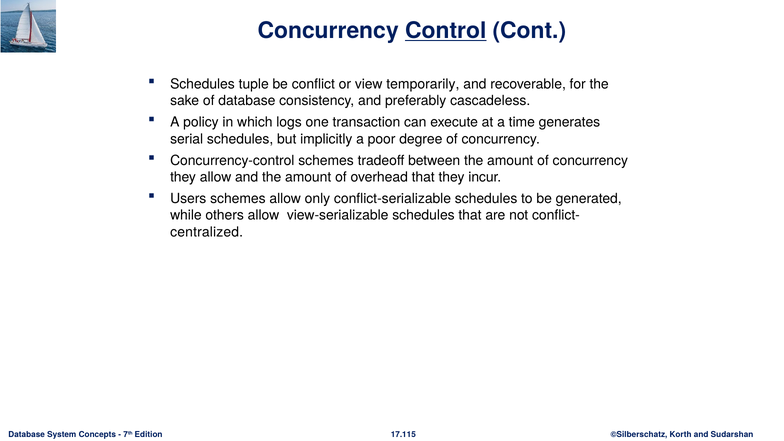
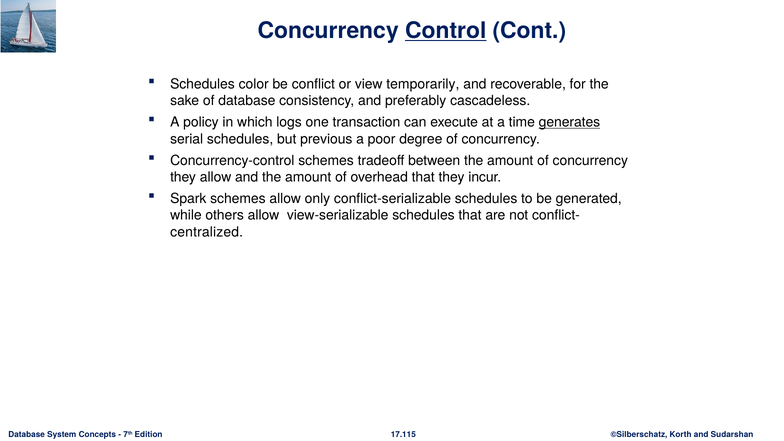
tuple: tuple -> color
generates underline: none -> present
implicitly: implicitly -> previous
Users: Users -> Spark
